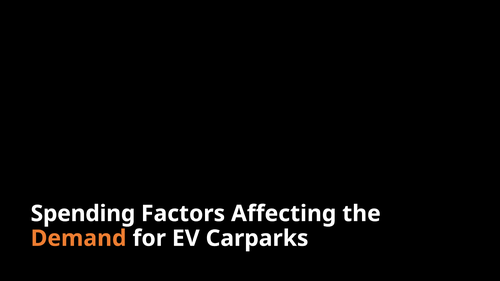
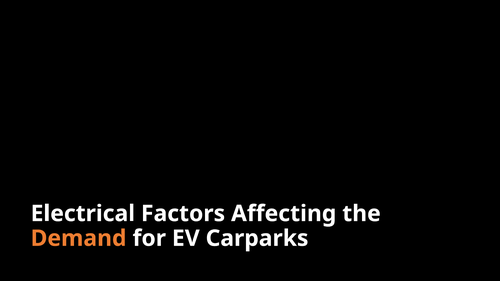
Spending: Spending -> Electrical
